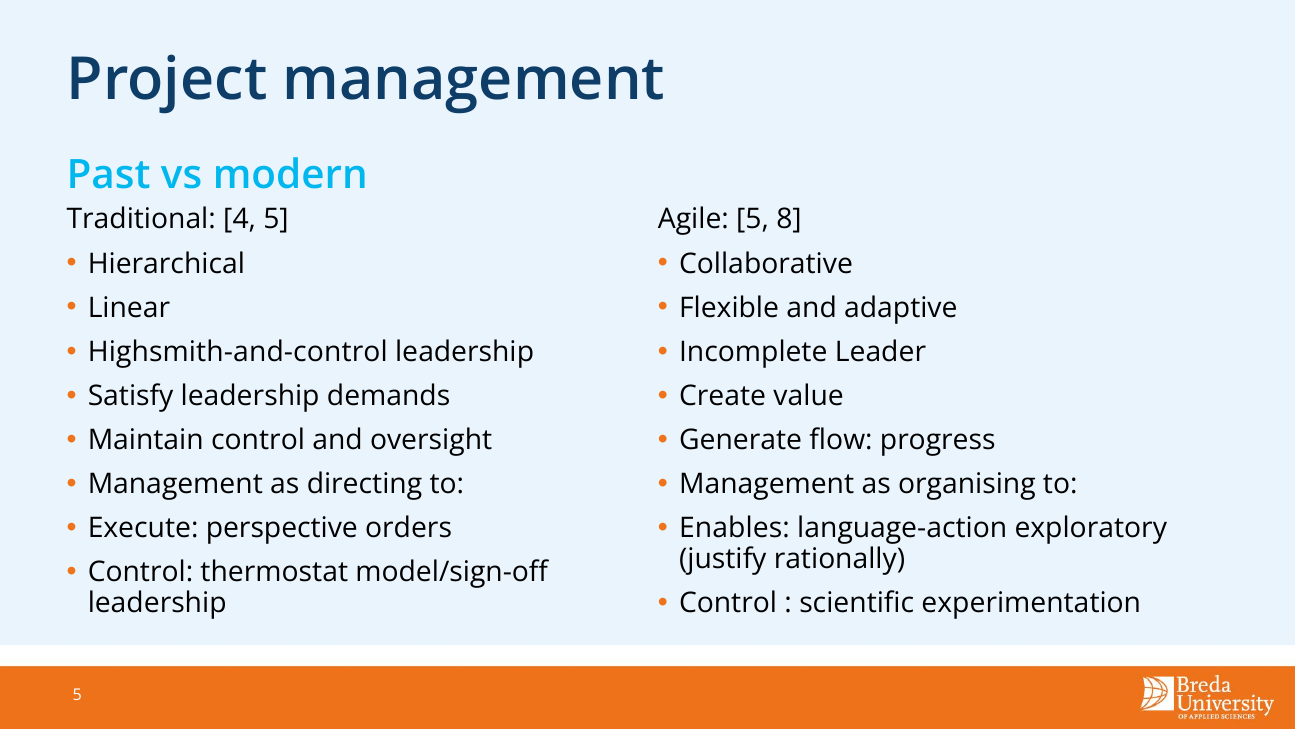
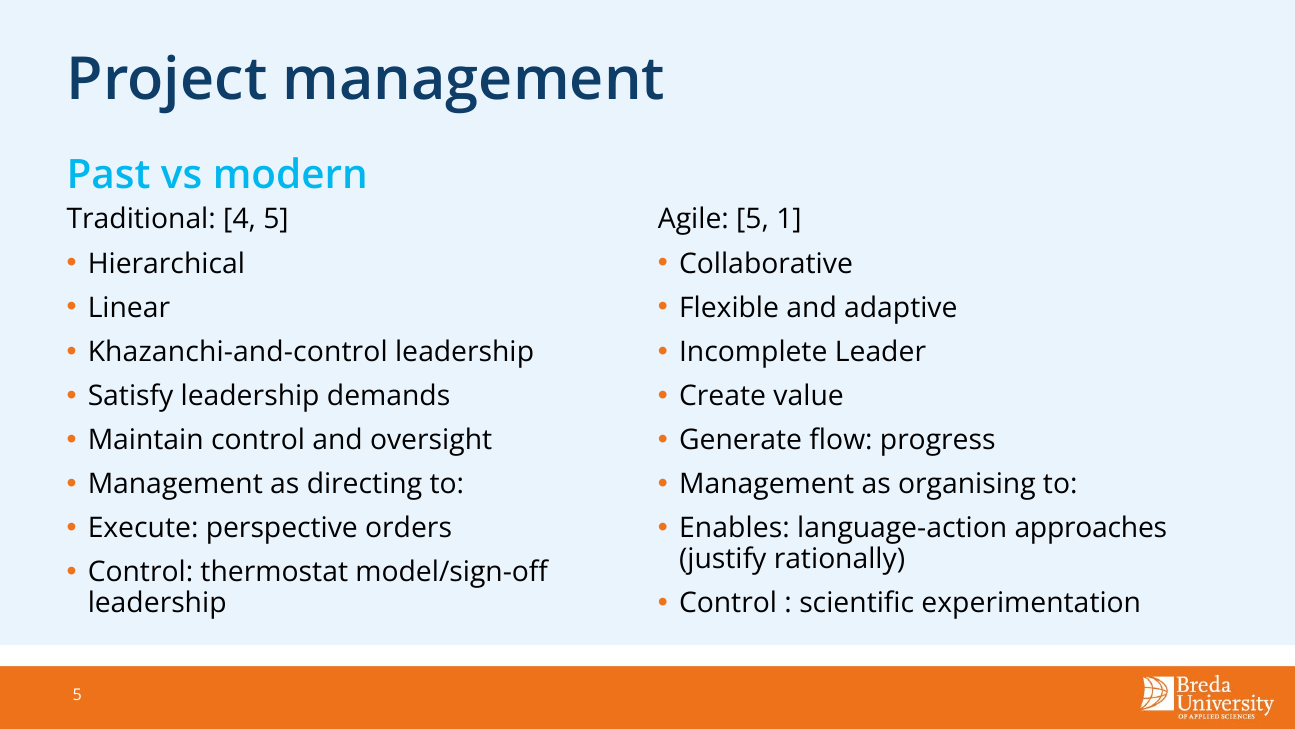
8: 8 -> 1
Highsmith-and-control: Highsmith-and-control -> Khazanchi-and-control
exploratory: exploratory -> approaches
